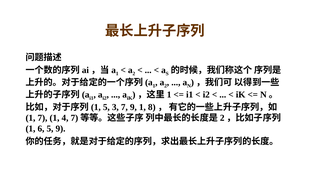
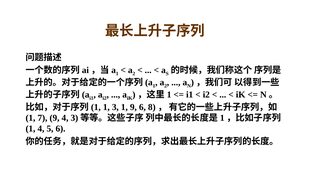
5 at (106, 107): 5 -> 1
3 7: 7 -> 1
9 1: 1 -> 6
7 1: 1 -> 9
4 7: 7 -> 3
2 at (222, 118): 2 -> 1
6 at (41, 129): 6 -> 4
5 9: 9 -> 6
